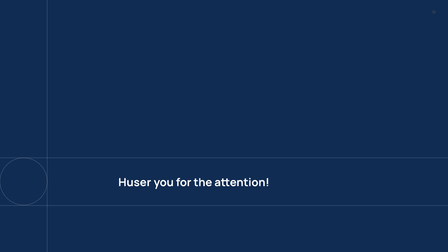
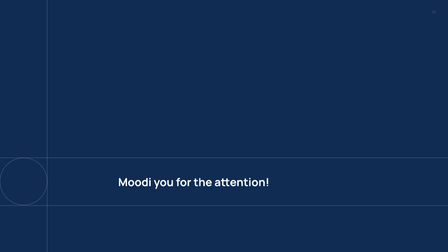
Huser: Huser -> Moodi
